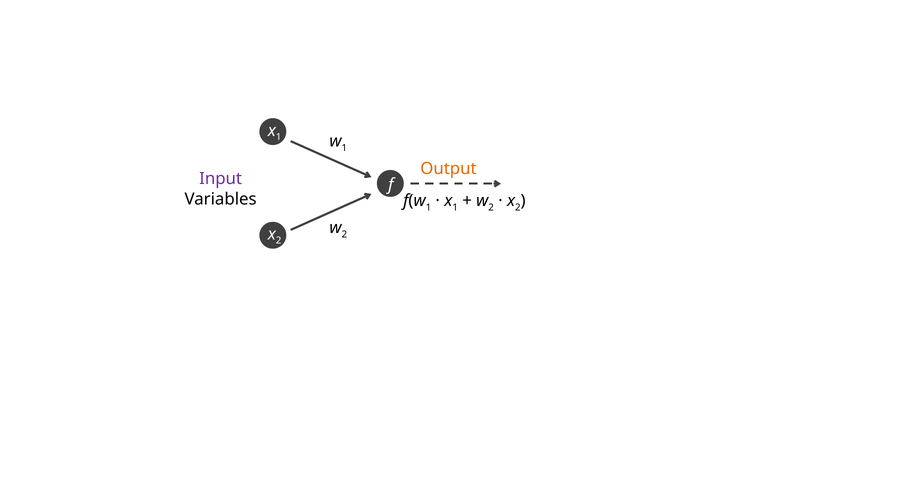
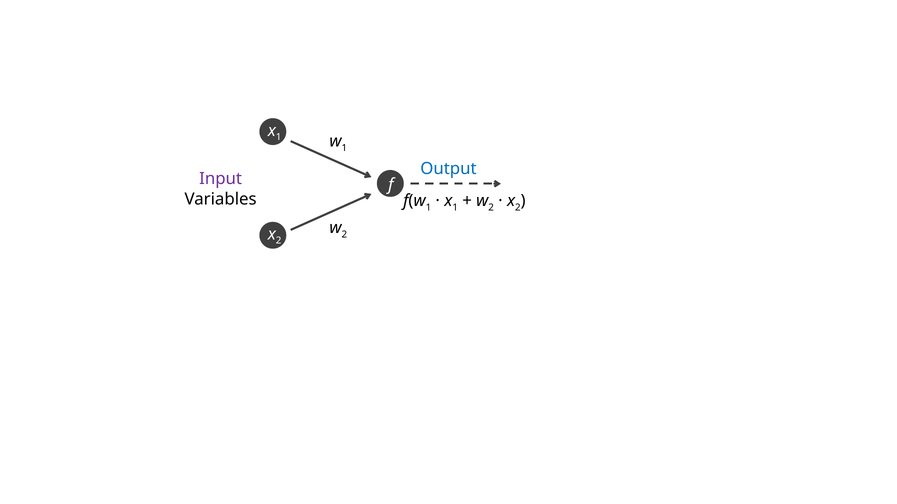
Output colour: orange -> blue
